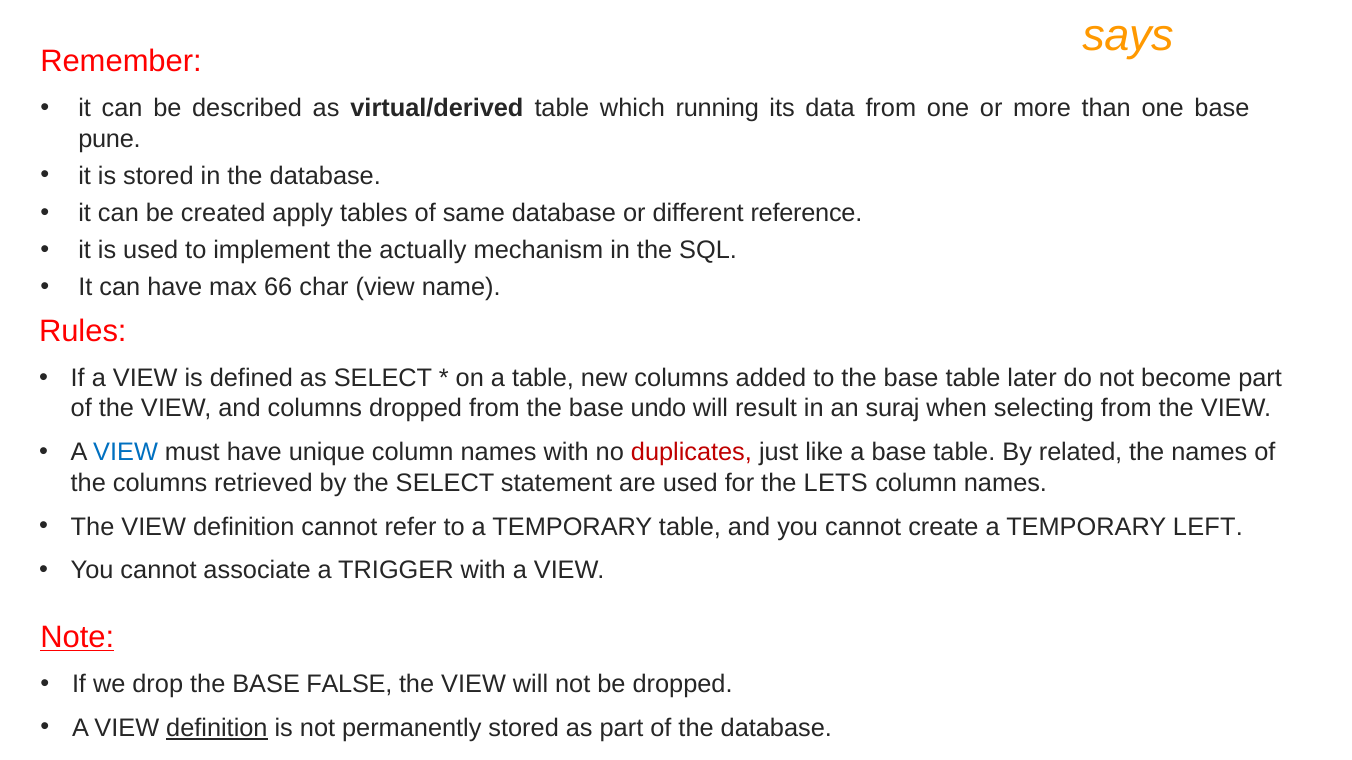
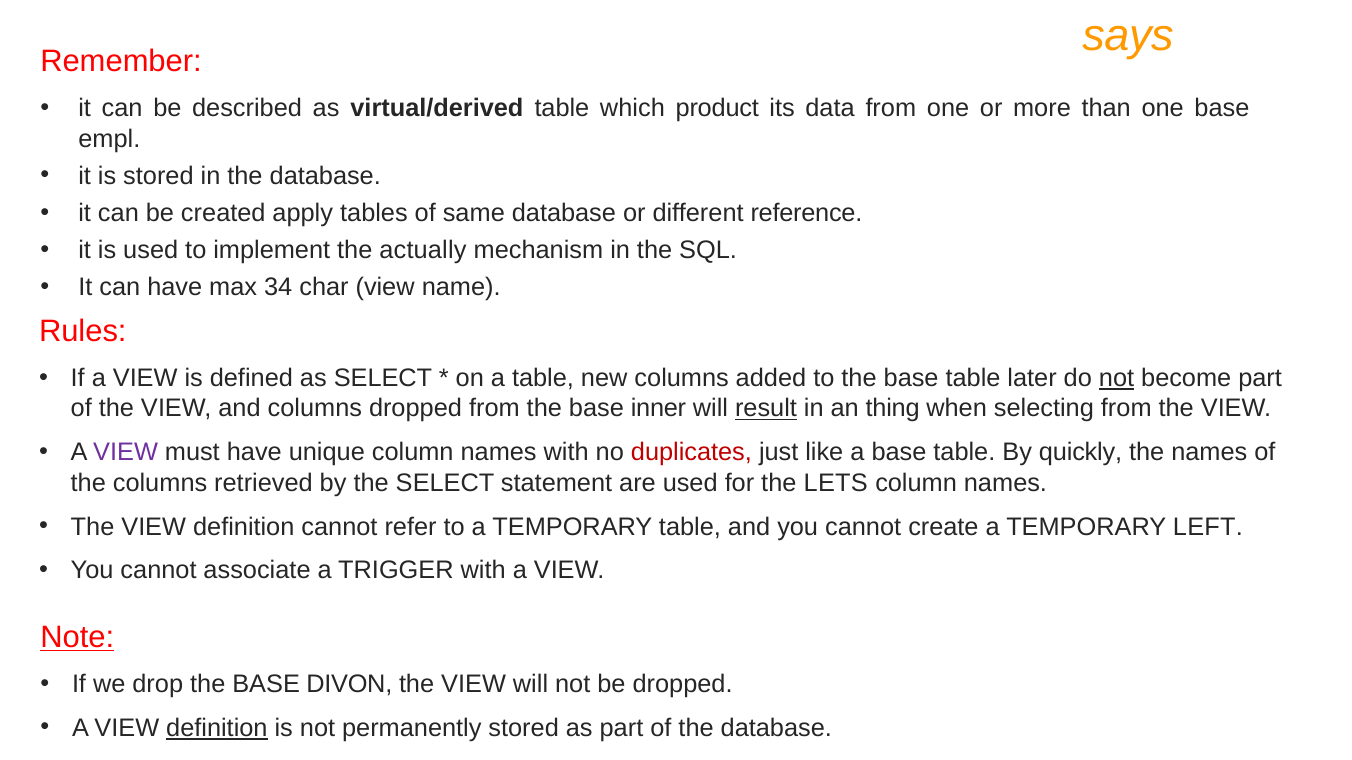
running: running -> product
pune: pune -> empl
66: 66 -> 34
not at (1117, 378) underline: none -> present
undo: undo -> inner
result underline: none -> present
suraj: suraj -> thing
VIEW at (126, 453) colour: blue -> purple
related: related -> quickly
FALSE: FALSE -> DIVON
